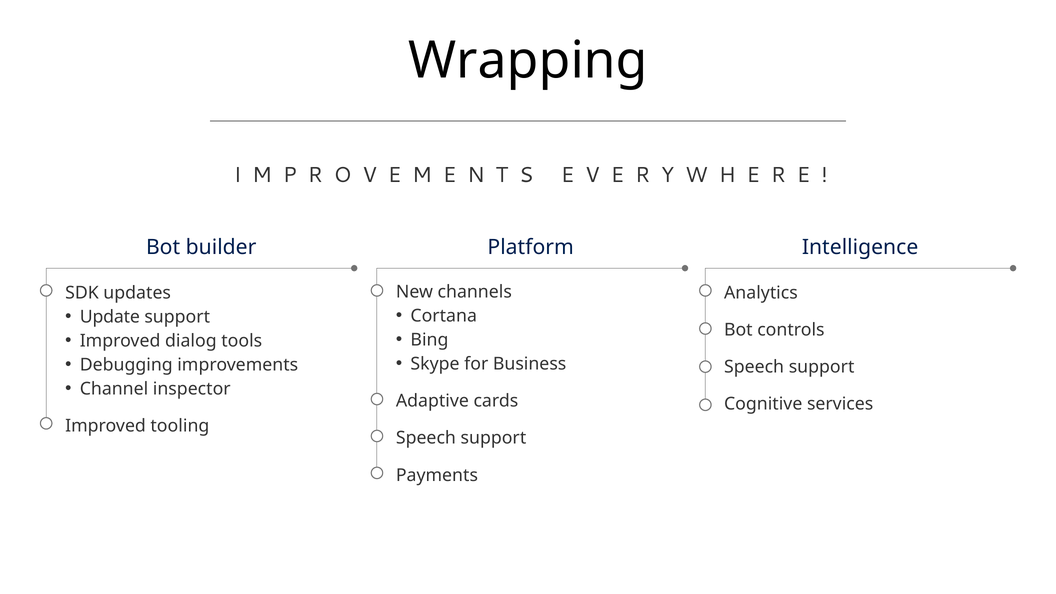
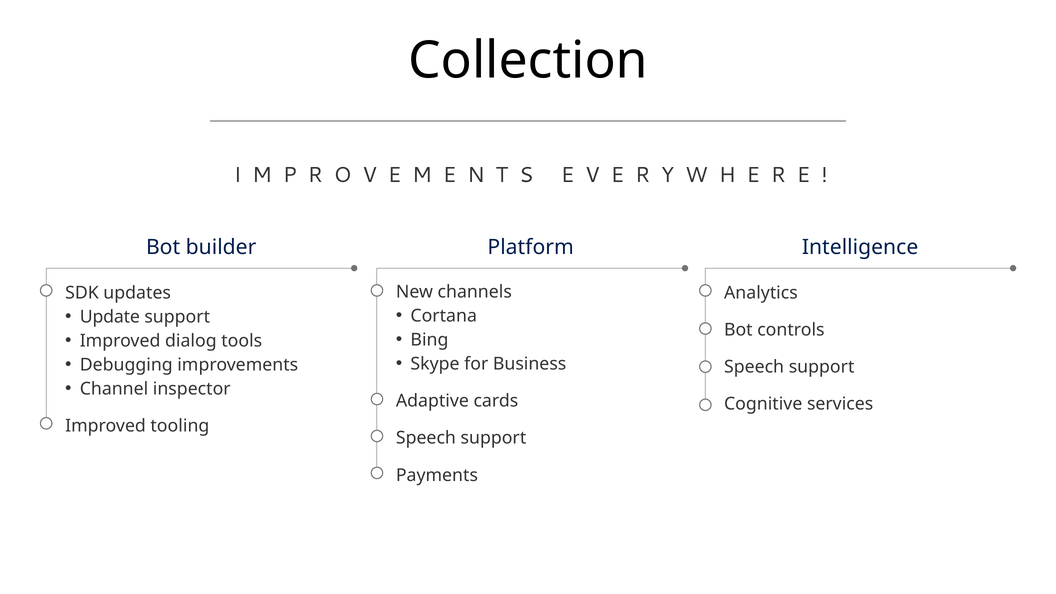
Wrapping: Wrapping -> Collection
